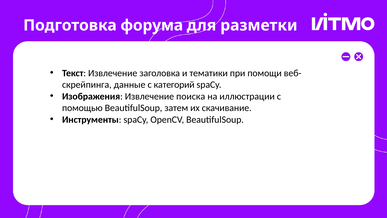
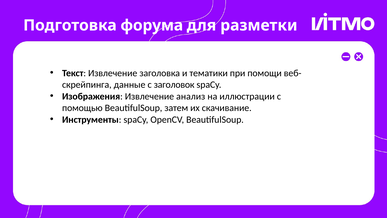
категорий: категорий -> заголовок
поиска: поиска -> анализ
